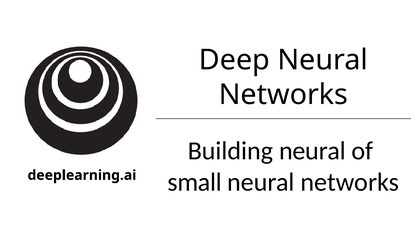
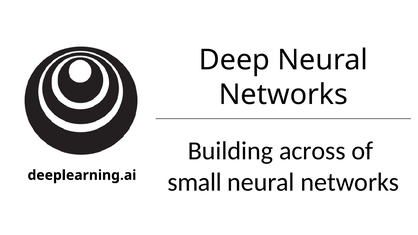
Building neural: neural -> across
